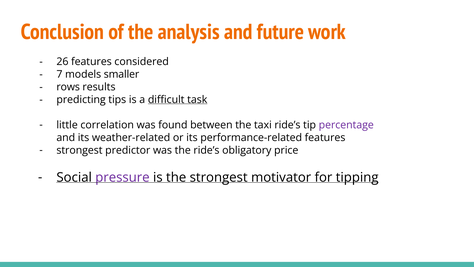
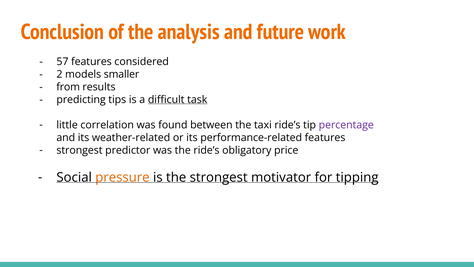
26: 26 -> 57
7: 7 -> 2
rows: rows -> from
pressure colour: purple -> orange
